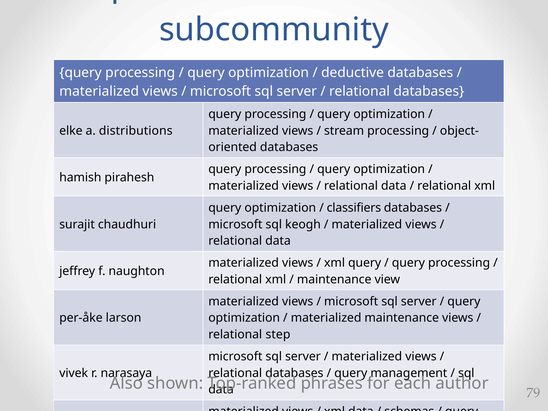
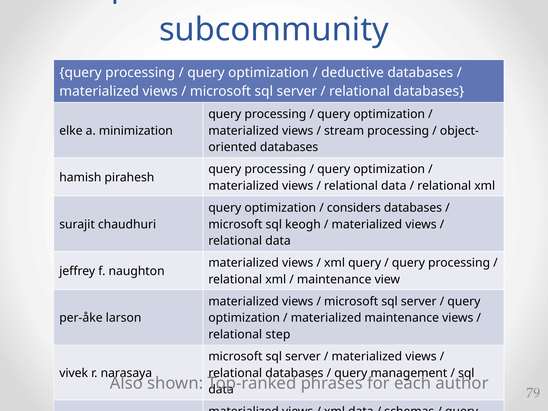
distributions: distributions -> minimization
classifiers: classifiers -> considers
